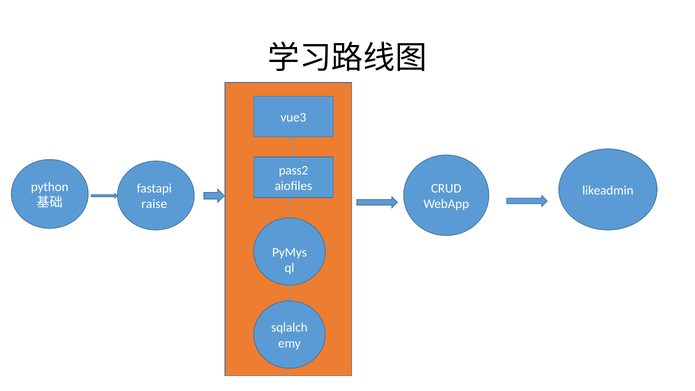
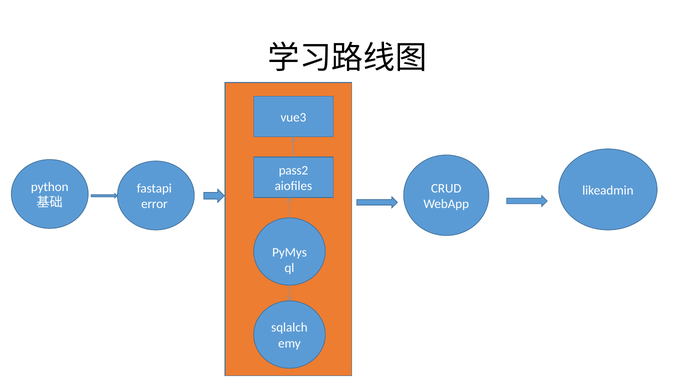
raise: raise -> error
